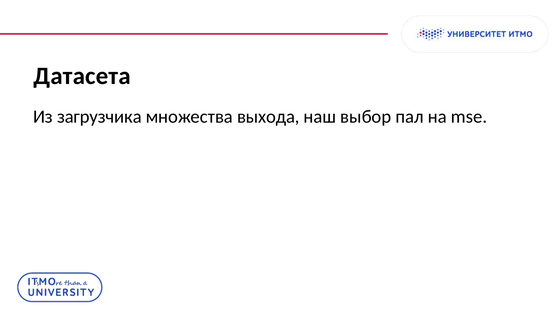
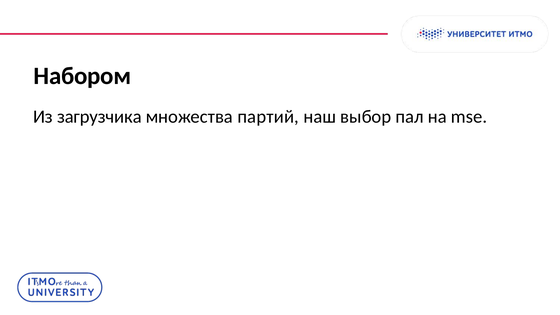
Датасета: Датасета -> Набором
выхода: выхода -> партий
